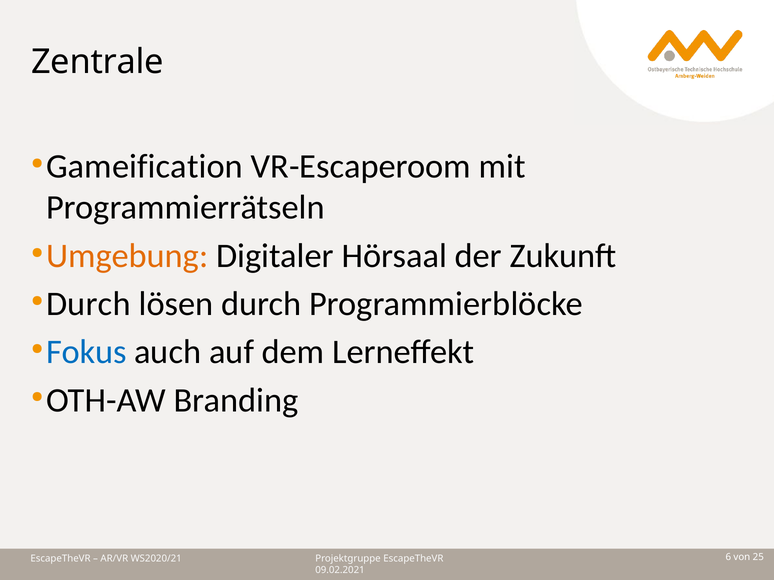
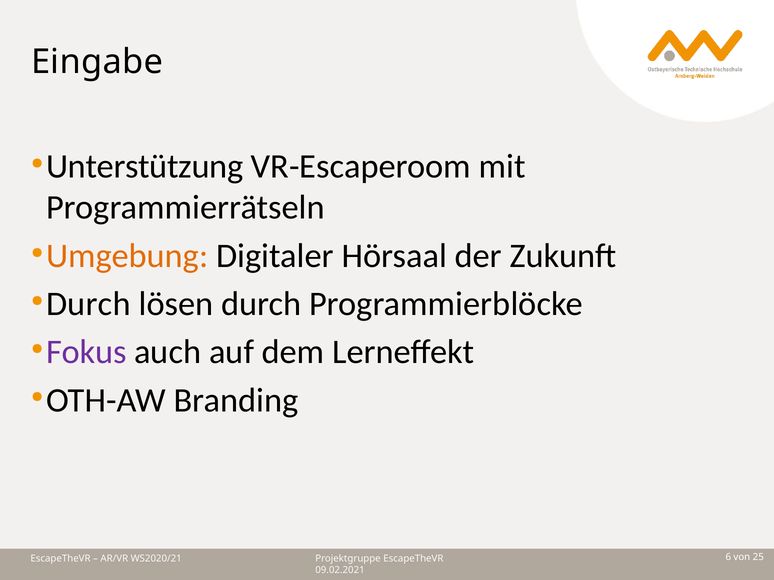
Zentrale: Zentrale -> Eingabe
Gameification: Gameification -> Unterstützung
Fokus colour: blue -> purple
